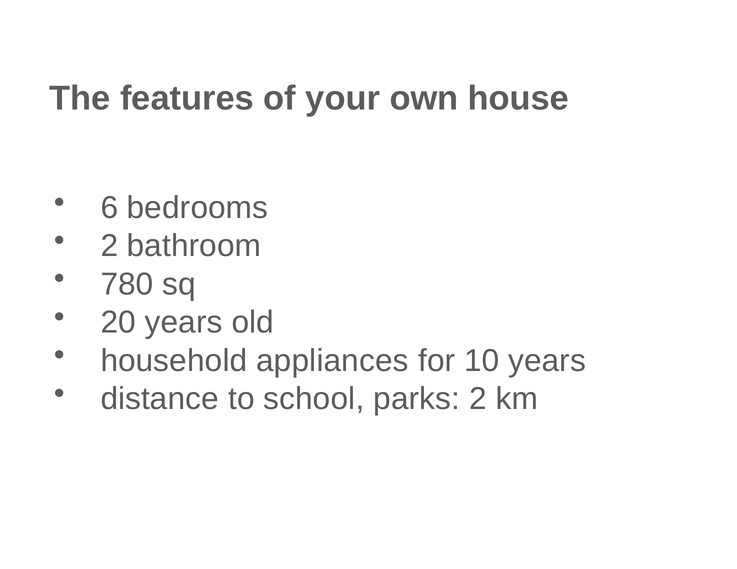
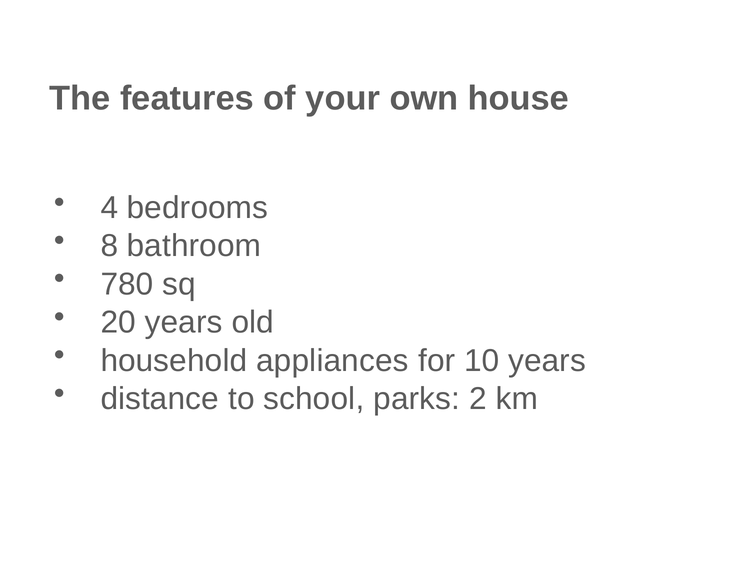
6: 6 -> 4
2 at (109, 246): 2 -> 8
